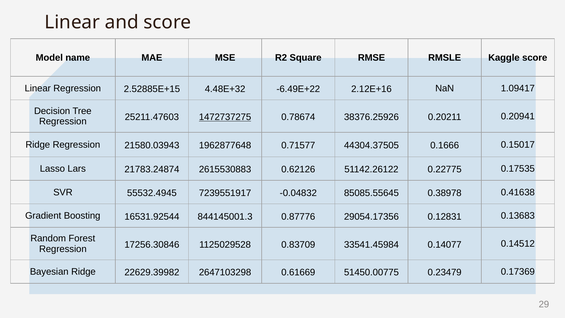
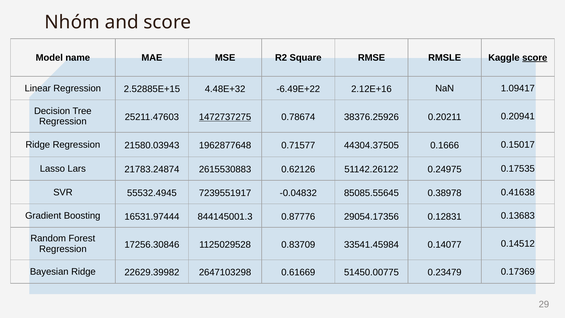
Linear at (72, 22): Linear -> Nhóm
score at (535, 58) underline: none -> present
0.22775: 0.22775 -> 0.24975
16531.92544: 16531.92544 -> 16531.97444
